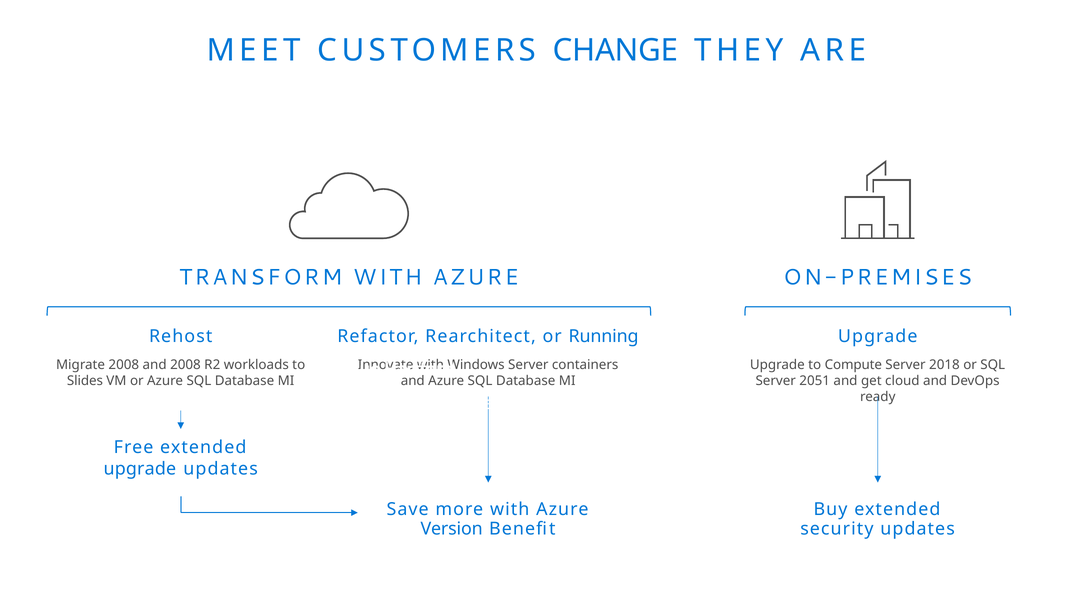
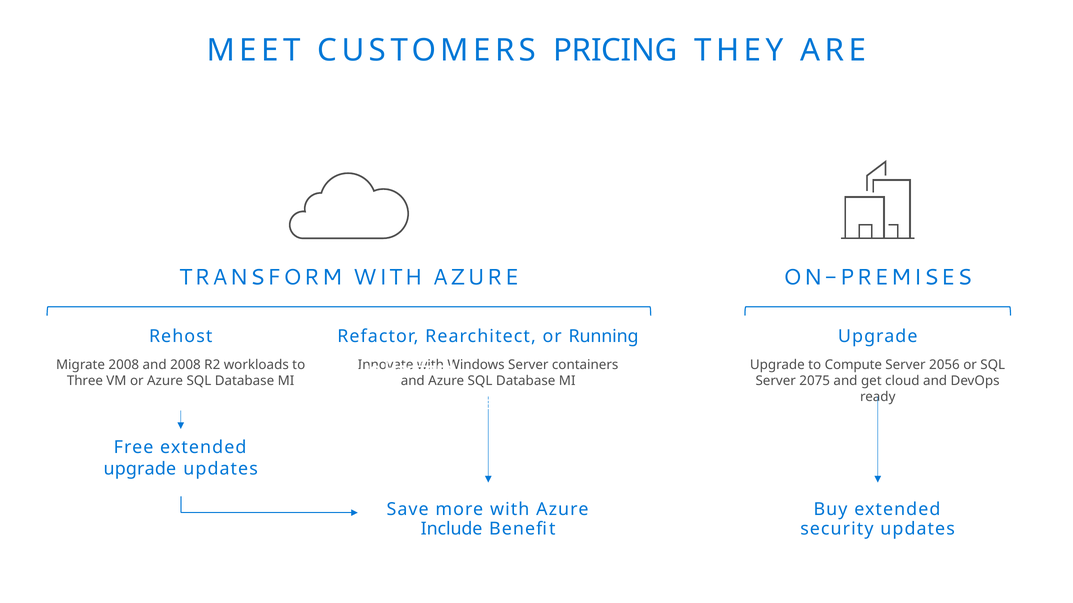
CHANGE: CHANGE -> PRICING
2018: 2018 -> 2056
Slides: Slides -> Three
2051: 2051 -> 2075
Version: Version -> Include
